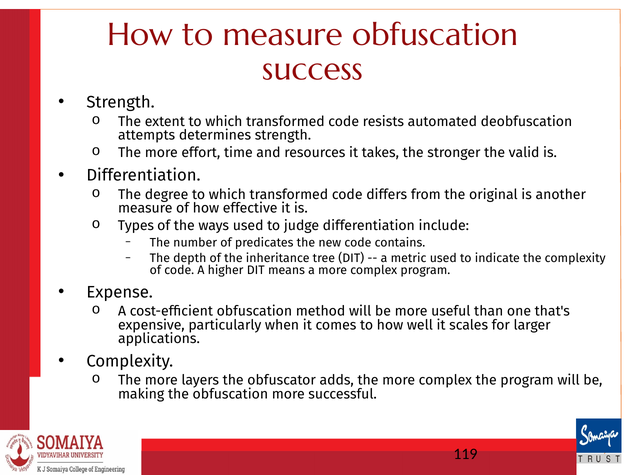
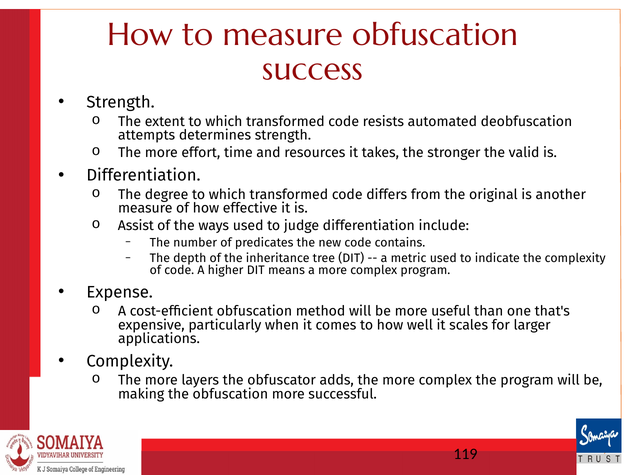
Types: Types -> Assist
